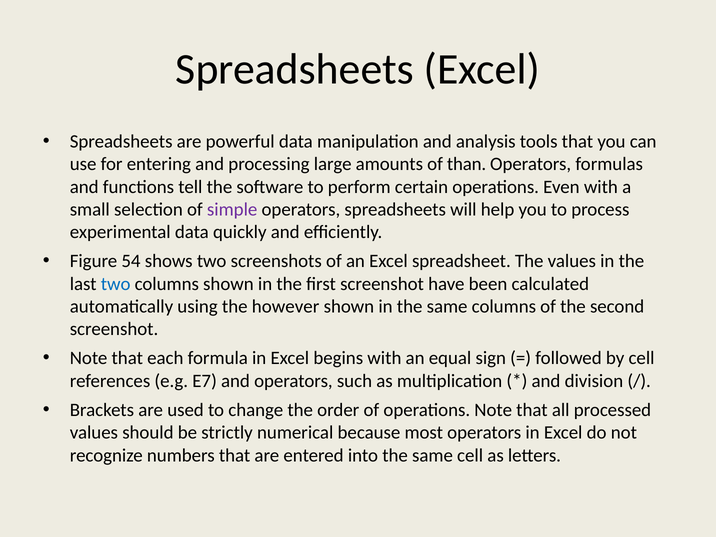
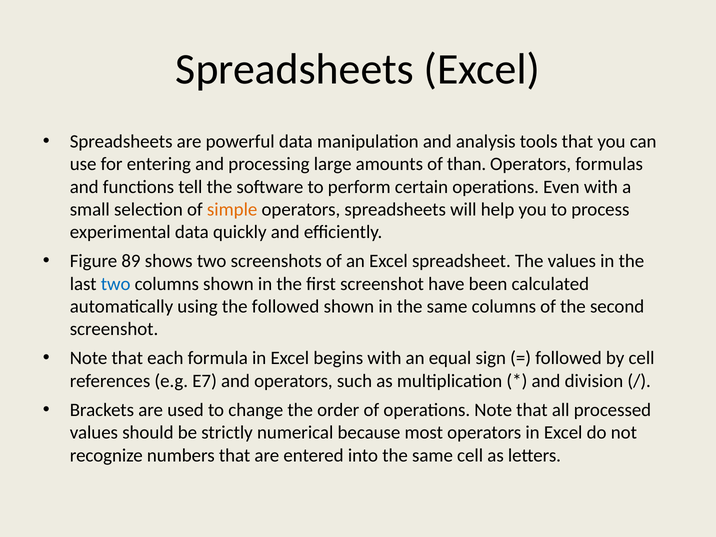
simple colour: purple -> orange
54: 54 -> 89
the however: however -> followed
